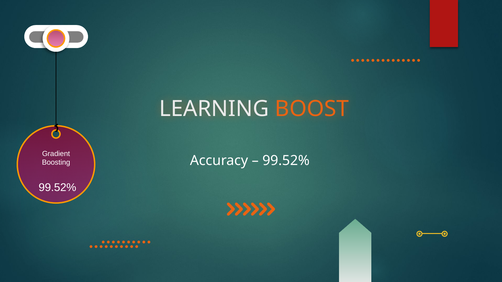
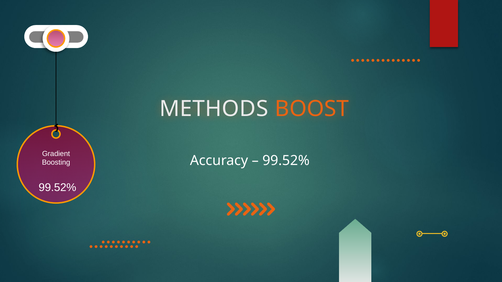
LEARNING: LEARNING -> METHODS
